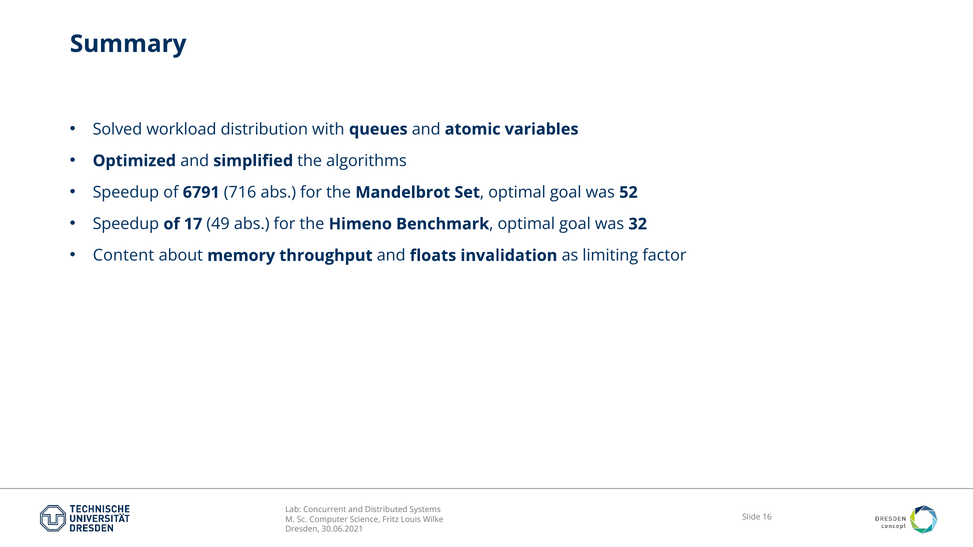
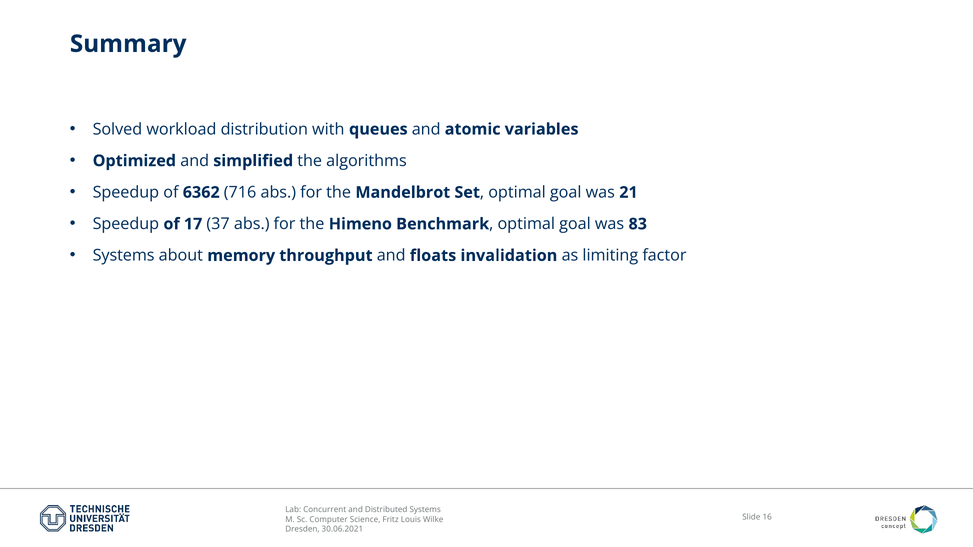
6791: 6791 -> 6362
52: 52 -> 21
49: 49 -> 37
32: 32 -> 83
Content at (123, 256): Content -> Systems
